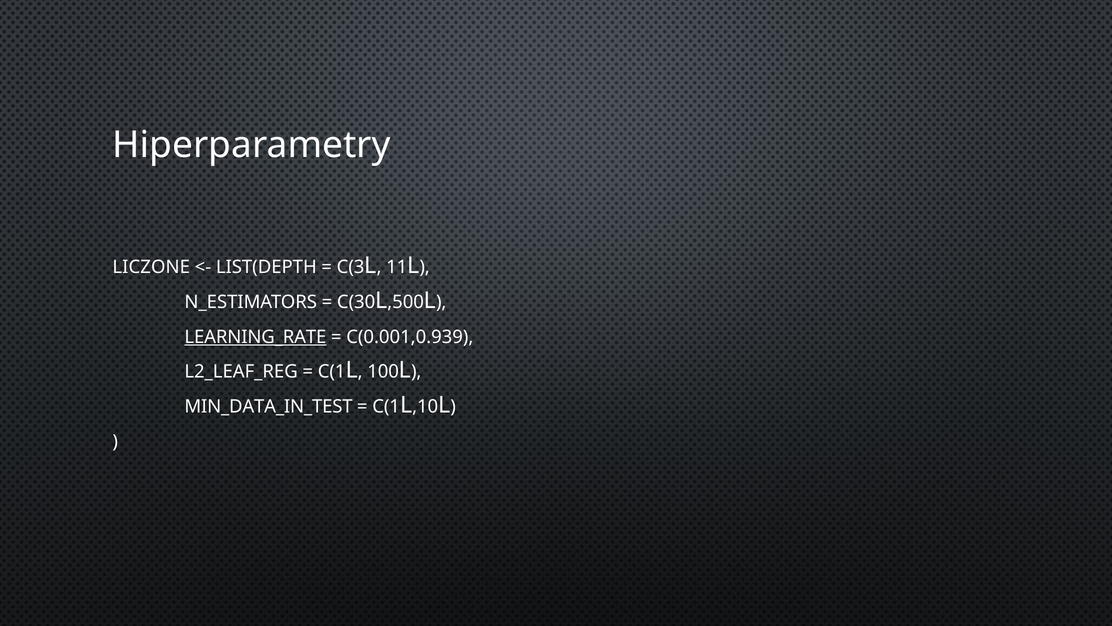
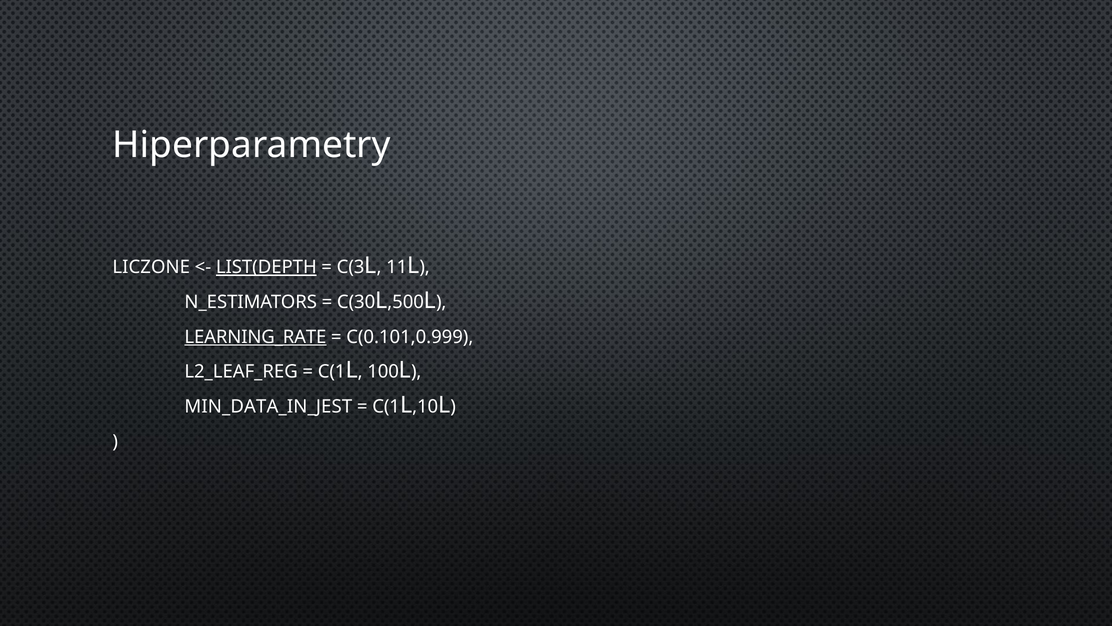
LIST(DEPTH underline: none -> present
C(0.001,0.939: C(0.001,0.939 -> C(0.101,0.999
MIN_DATA_IN_TEST: MIN_DATA_IN_TEST -> MIN_DATA_IN_JEST
